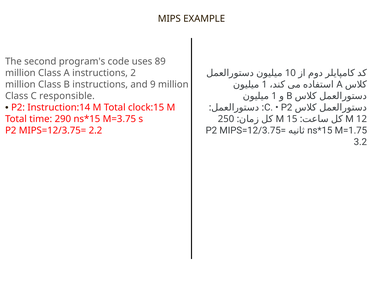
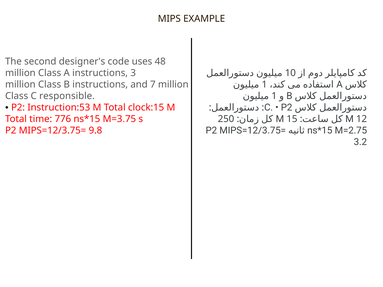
program's: program's -> designer's
89: 89 -> 48
2: 2 -> 3
9: 9 -> 7
Instruction:14: Instruction:14 -> Instruction:53
290: 290 -> 776
M=1.75: M=1.75 -> M=2.75
2.2: 2.2 -> 9.8
